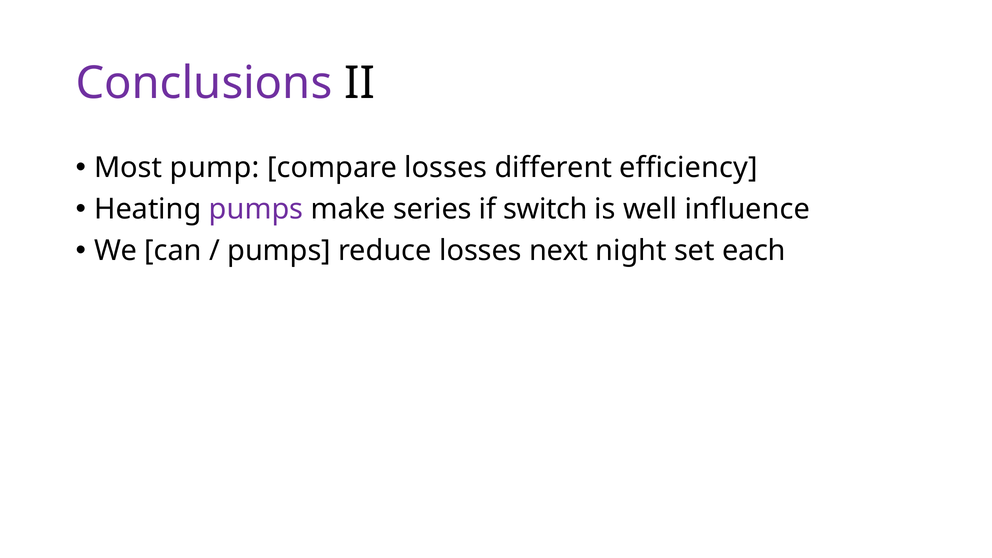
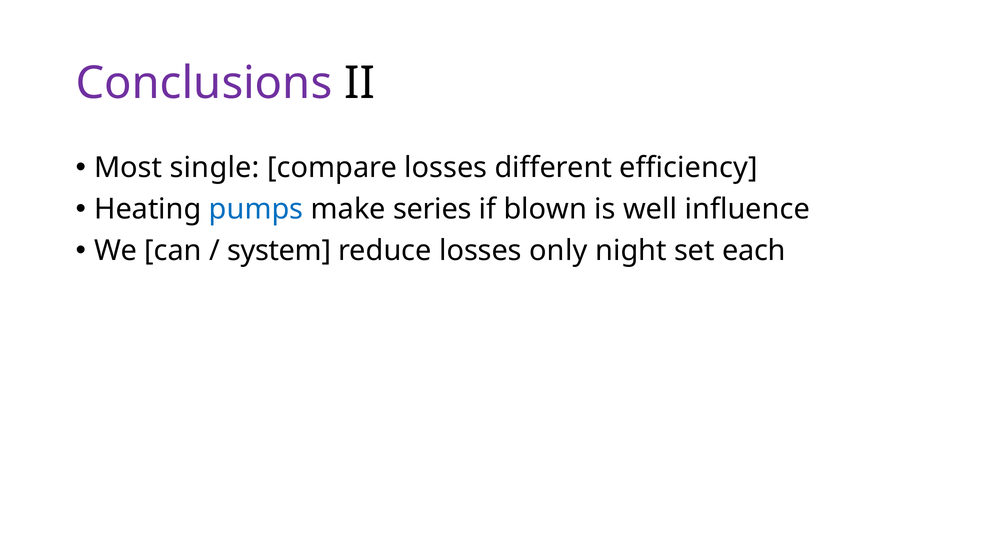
pump: pump -> single
pumps at (256, 209) colour: purple -> blue
switch: switch -> blown
pumps at (279, 251): pumps -> system
next: next -> only
